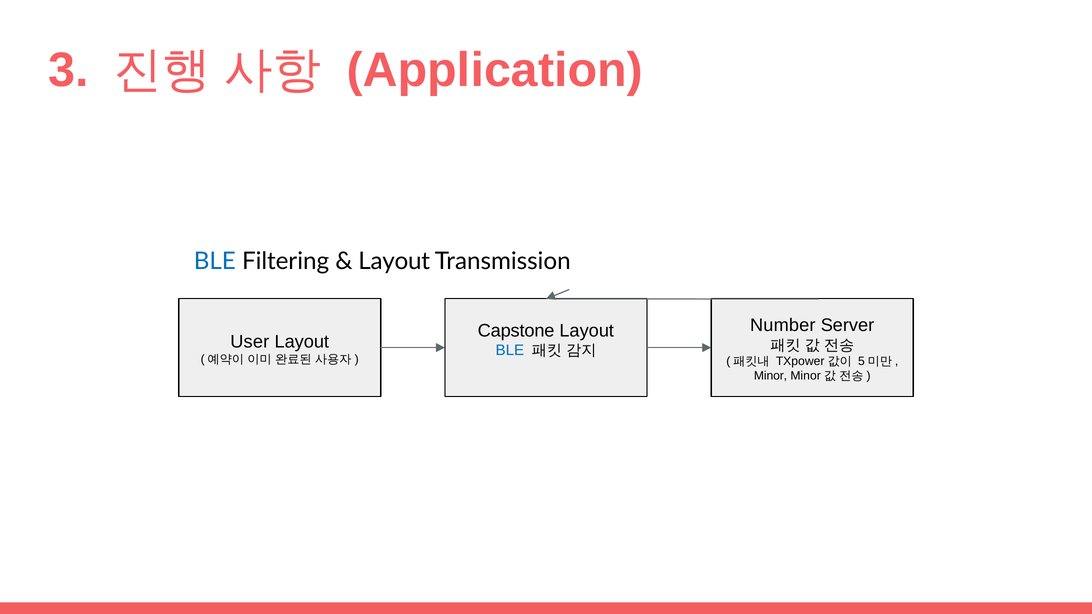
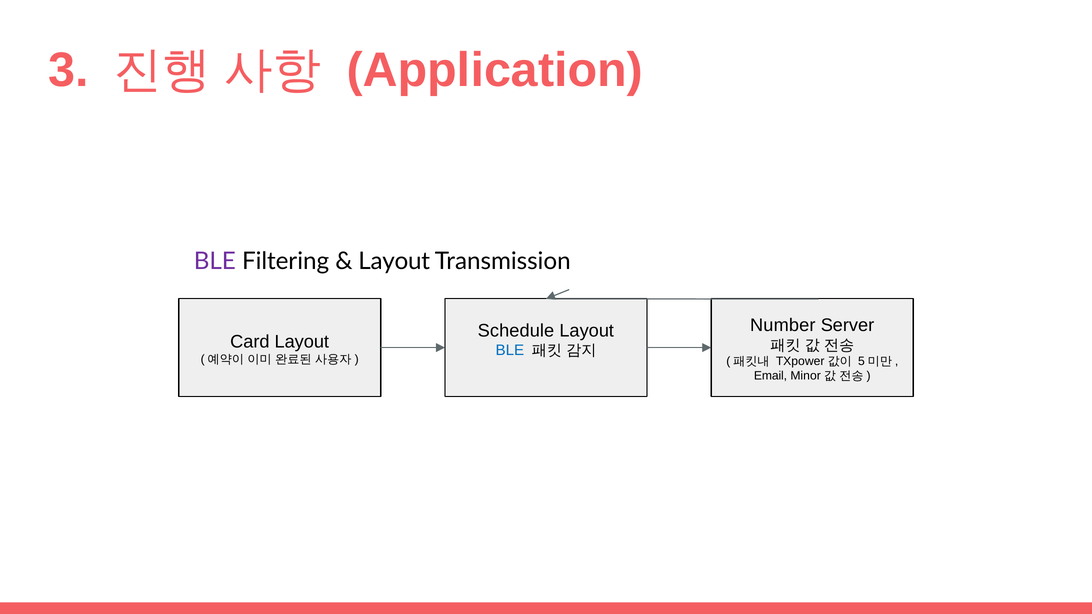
BLE at (215, 261) colour: blue -> purple
Capstone: Capstone -> Schedule
User: User -> Card
Minor at (770, 376): Minor -> Email
